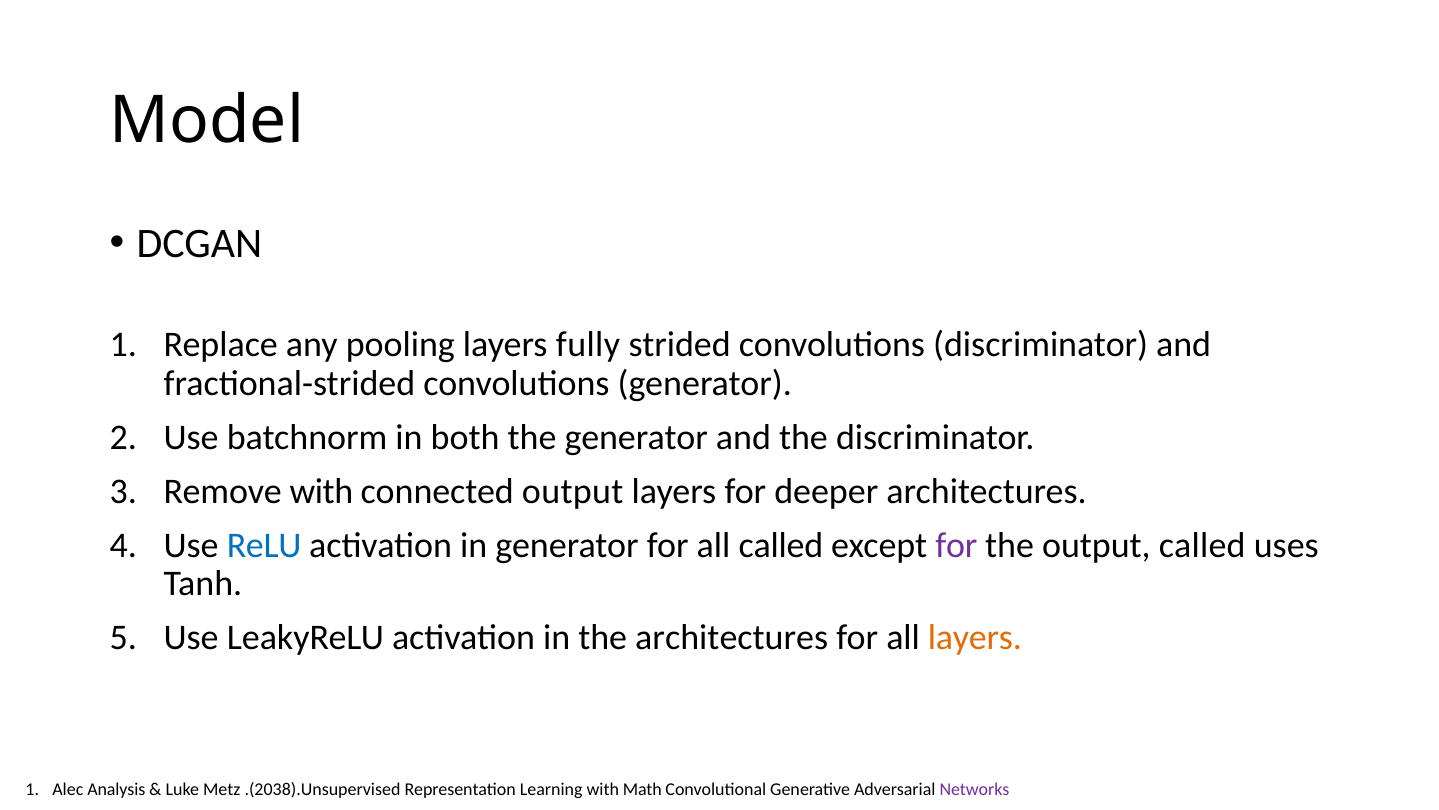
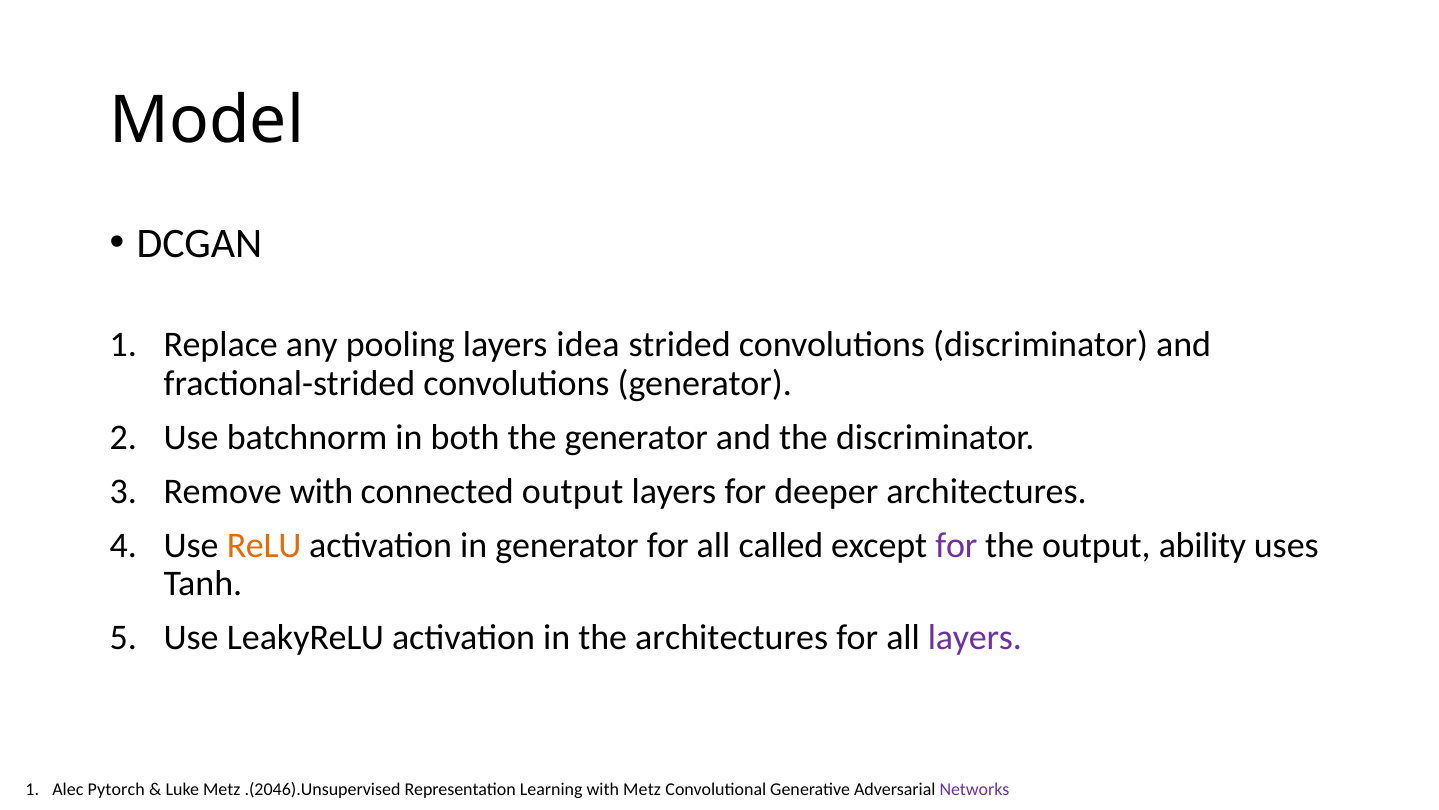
fully: fully -> idea
ReLU colour: blue -> orange
output called: called -> ability
layers at (975, 638) colour: orange -> purple
Analysis: Analysis -> Pytorch
.(2038).Unsupervised: .(2038).Unsupervised -> .(2046).Unsupervised
with Math: Math -> Metz
